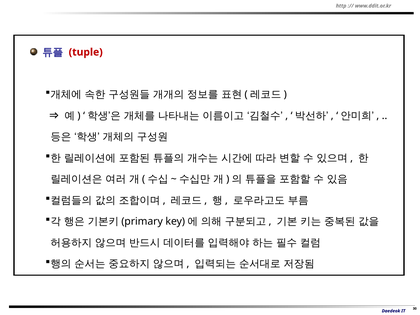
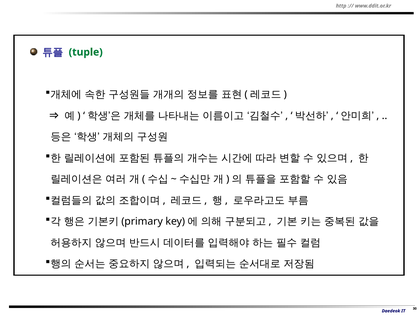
tuple colour: red -> green
